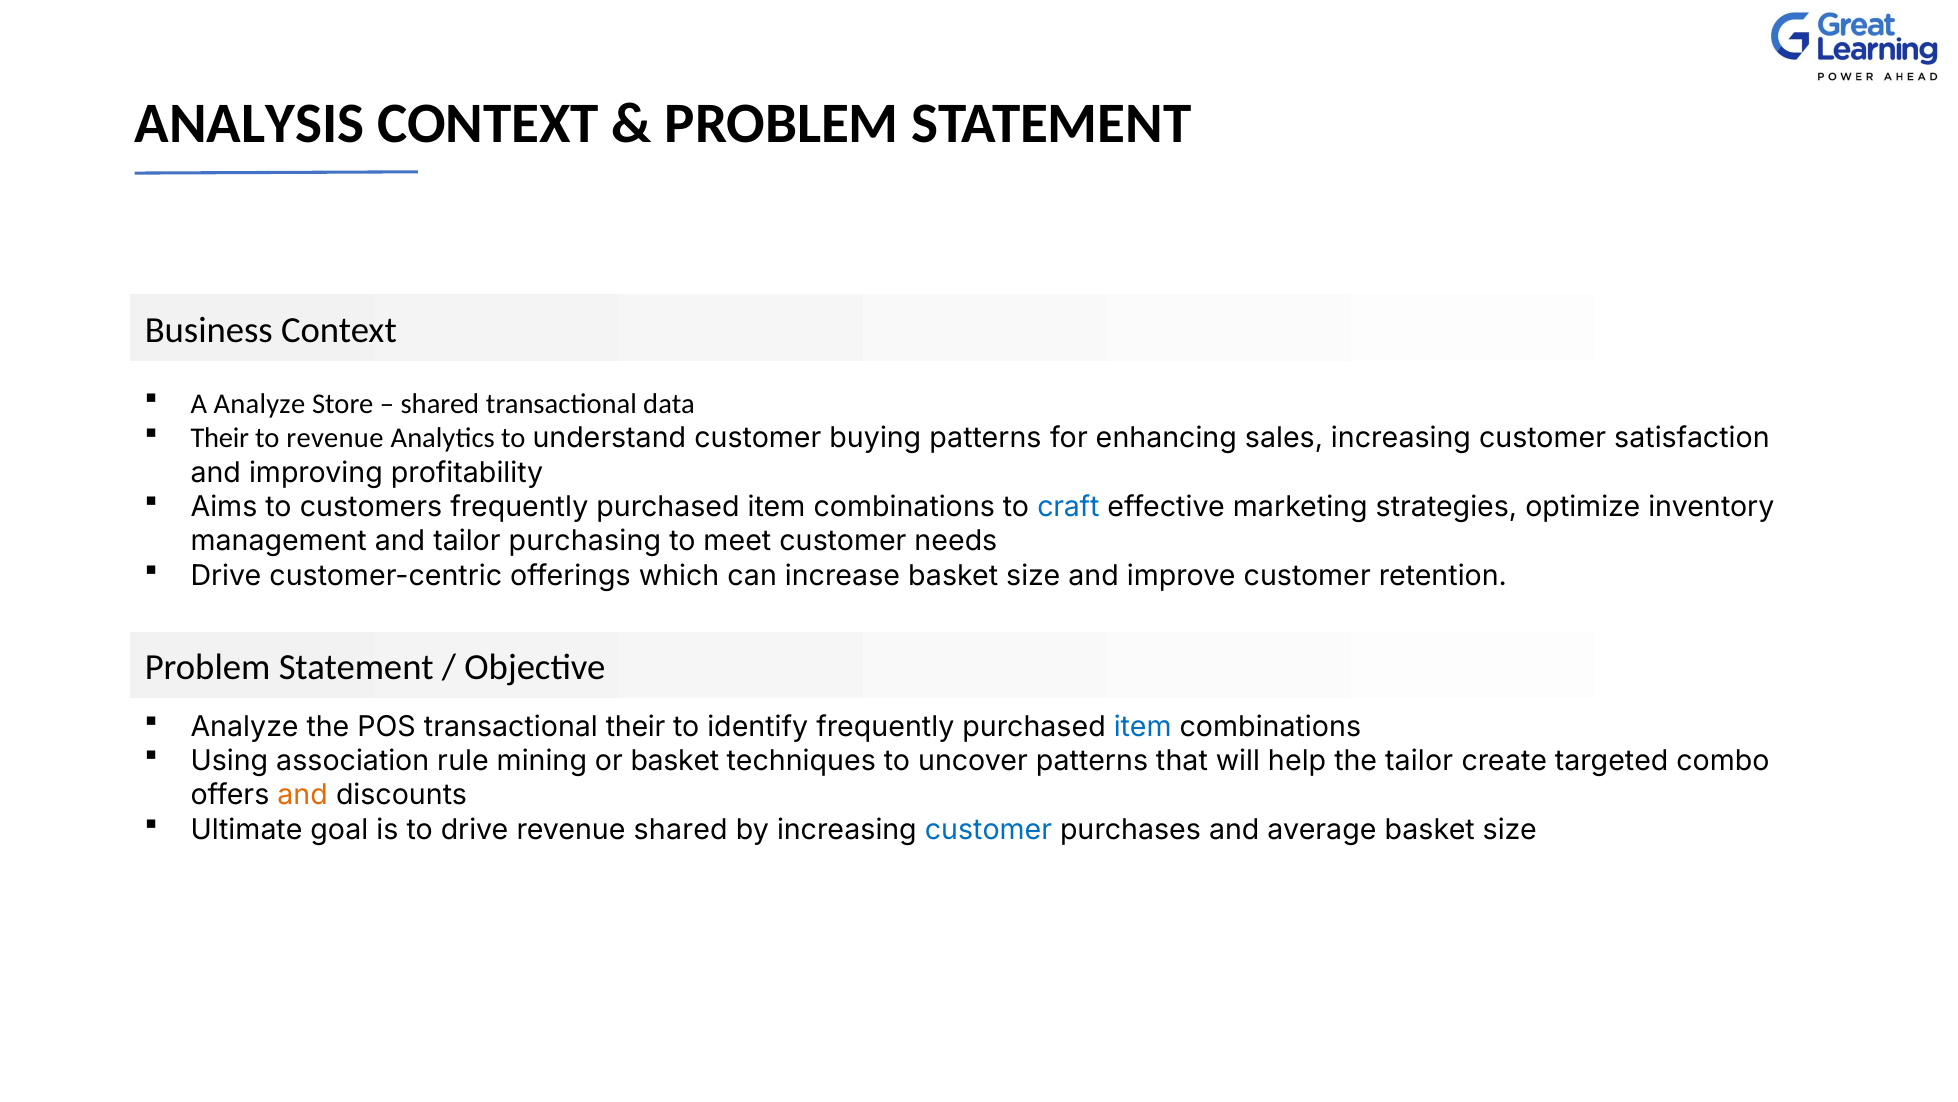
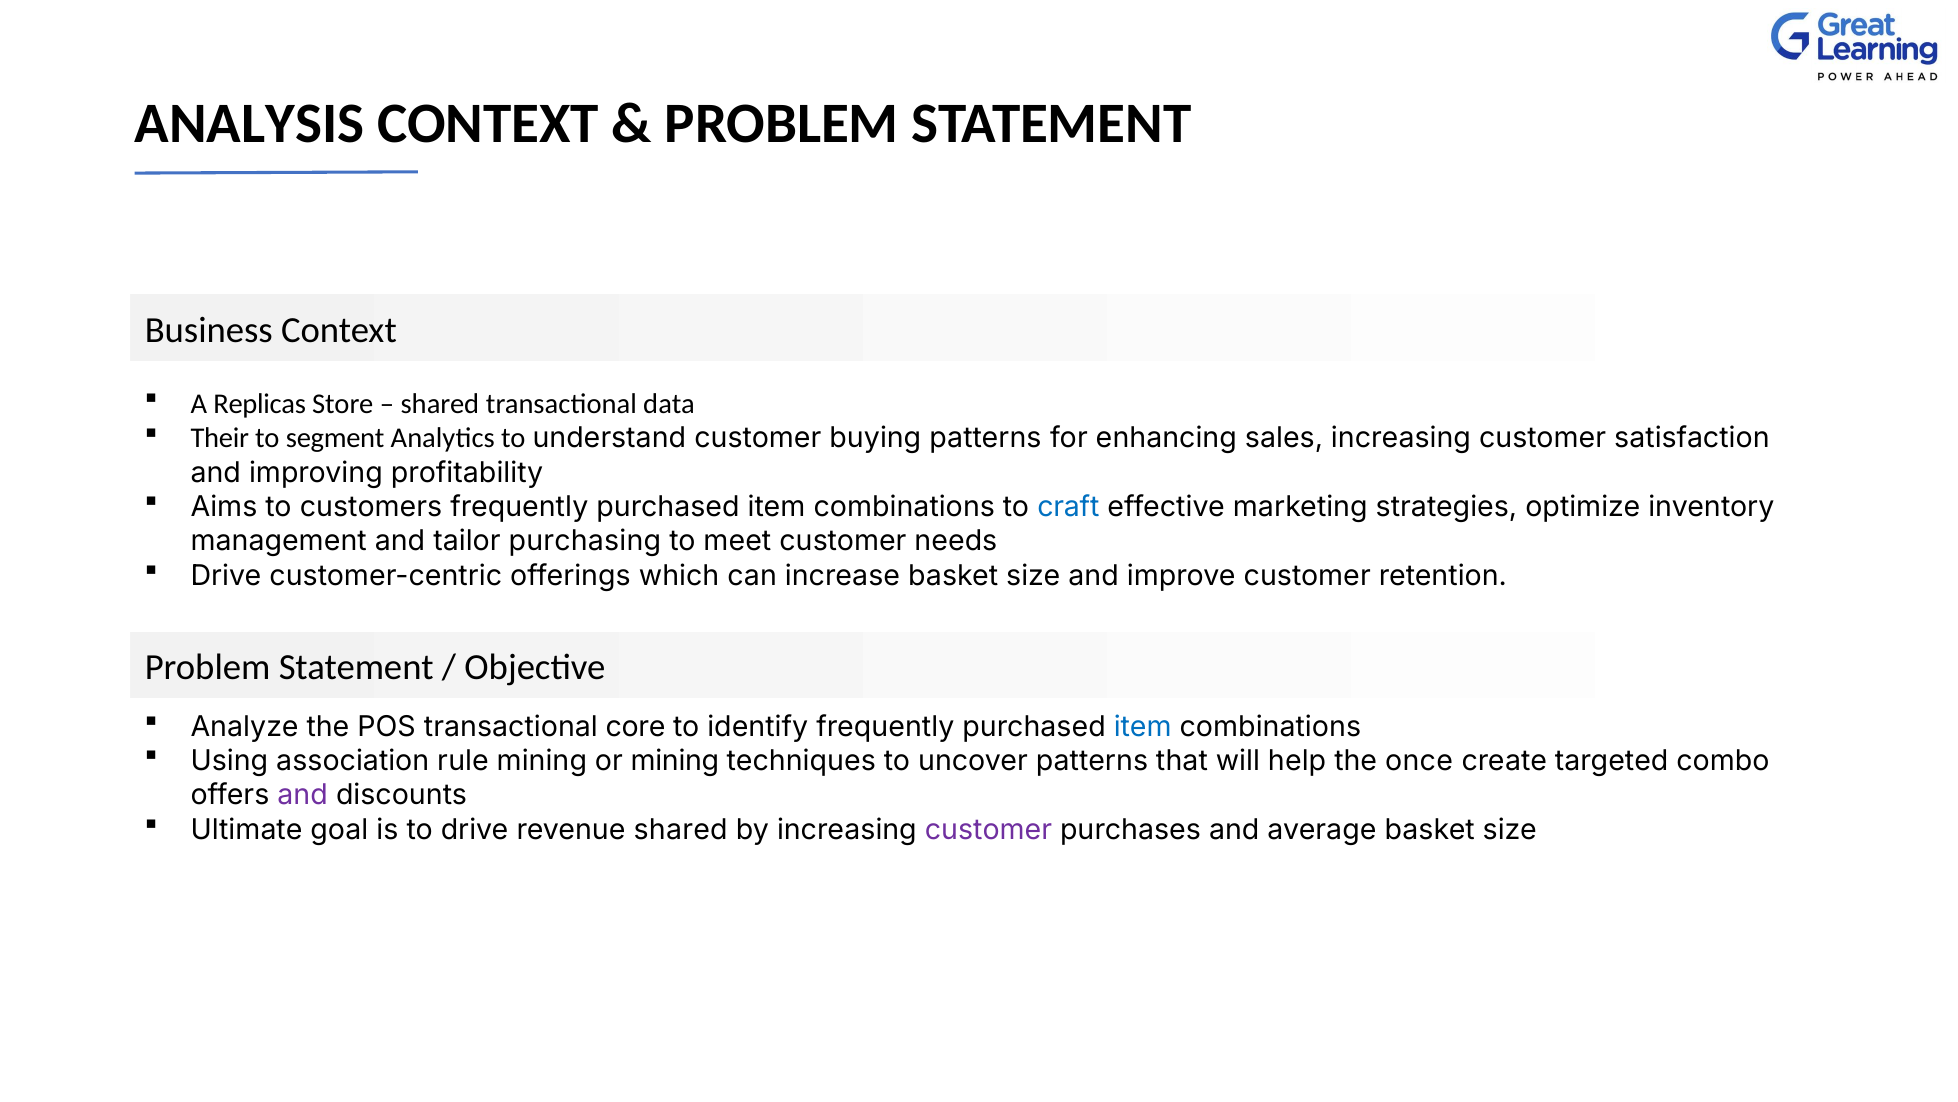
A Analyze: Analyze -> Replicas
to revenue: revenue -> segment
transactional their: their -> core
or basket: basket -> mining
the tailor: tailor -> once
and at (303, 795) colour: orange -> purple
customer at (989, 829) colour: blue -> purple
